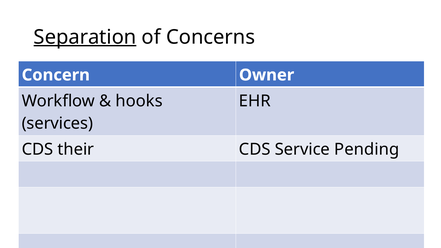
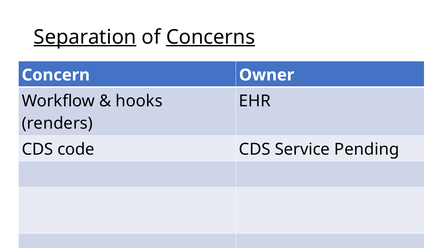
Concerns underline: none -> present
services: services -> renders
their: their -> code
